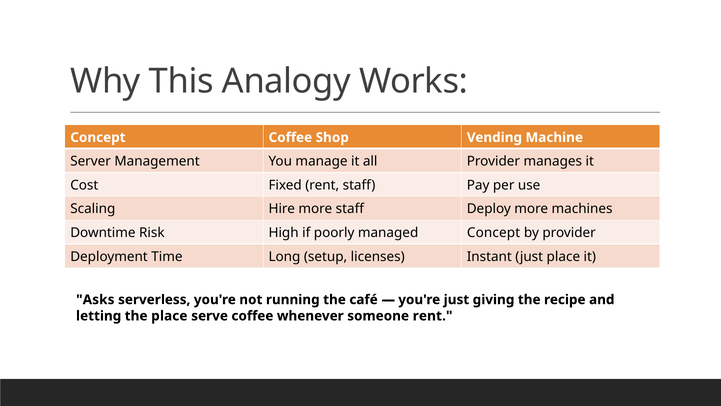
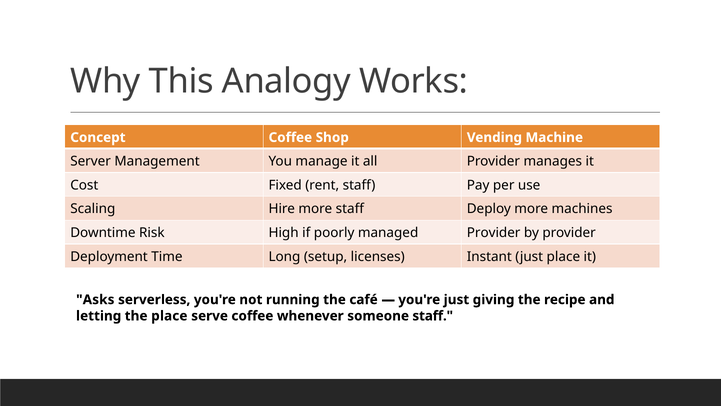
managed Concept: Concept -> Provider
someone rent: rent -> staff
